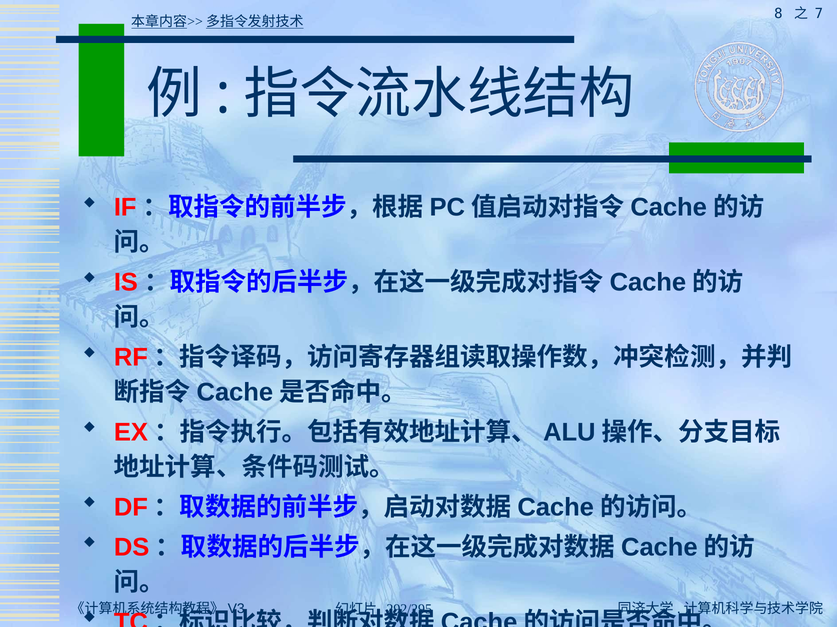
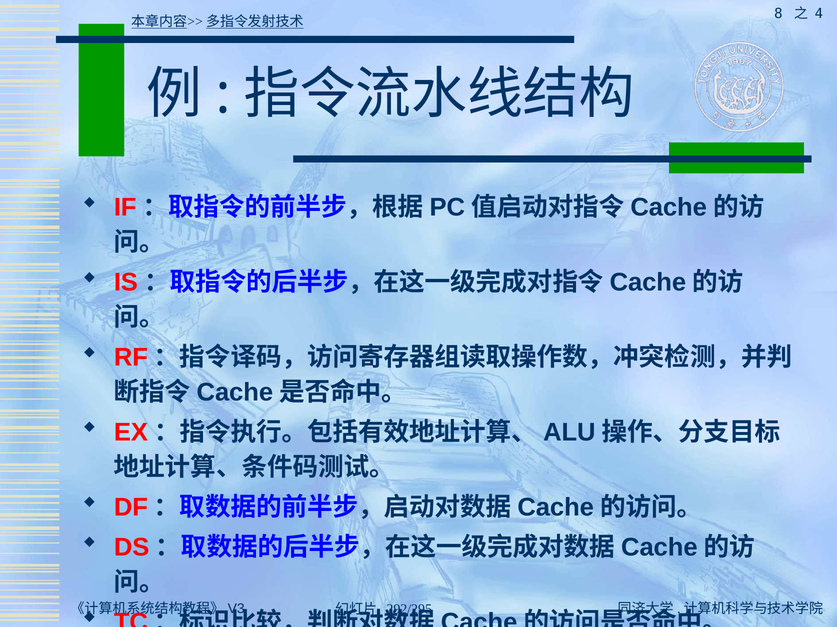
7: 7 -> 4
